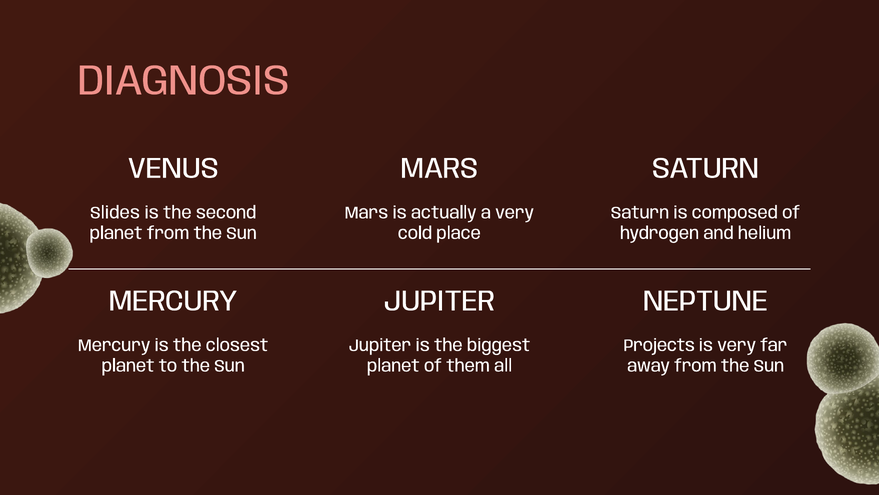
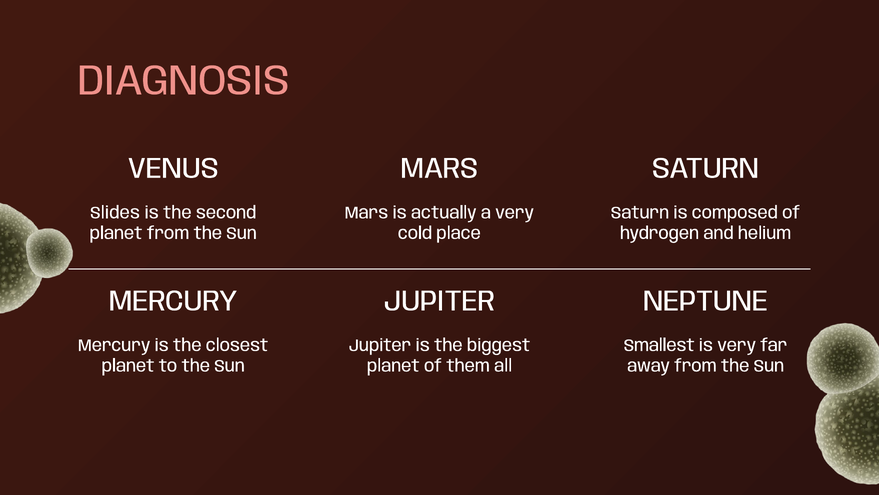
Projects: Projects -> Smallest
